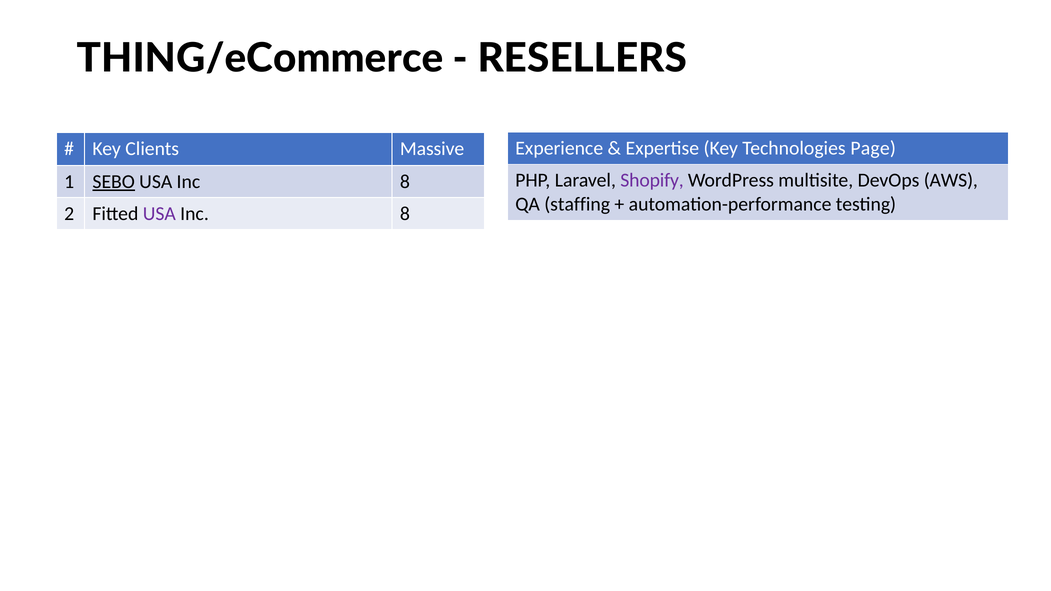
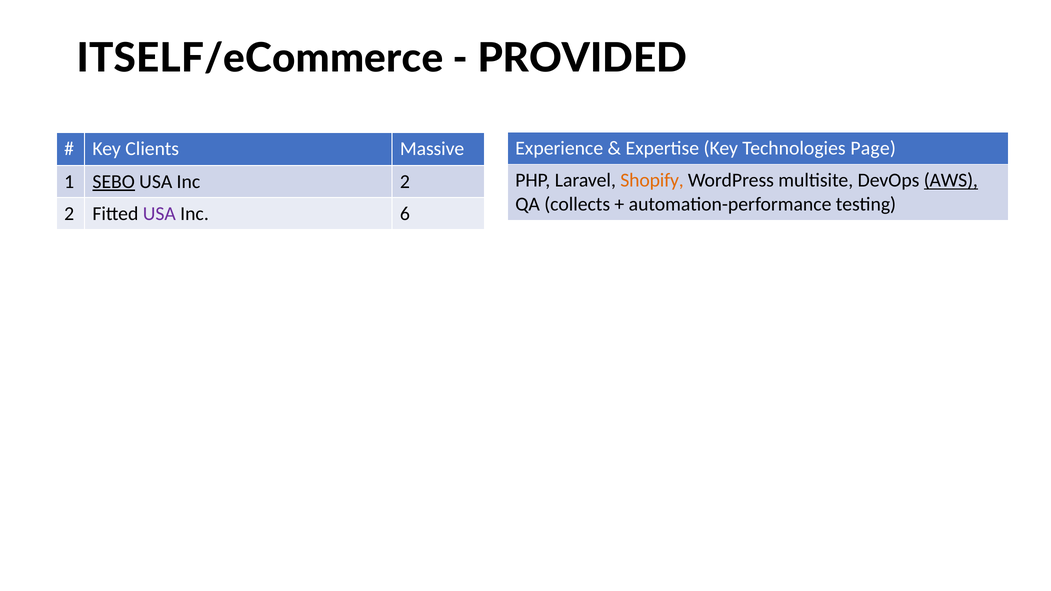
THING/eCommerce: THING/eCommerce -> ITSELF/eCommerce
RESELLERS: RESELLERS -> PROVIDED
Shopify colour: purple -> orange
AWS underline: none -> present
8 at (405, 182): 8 -> 2
staffing: staffing -> collects
8 at (405, 214): 8 -> 6
